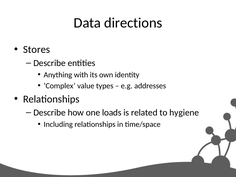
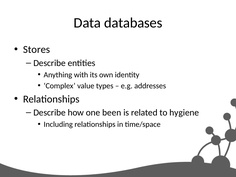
directions: directions -> databases
loads: loads -> been
